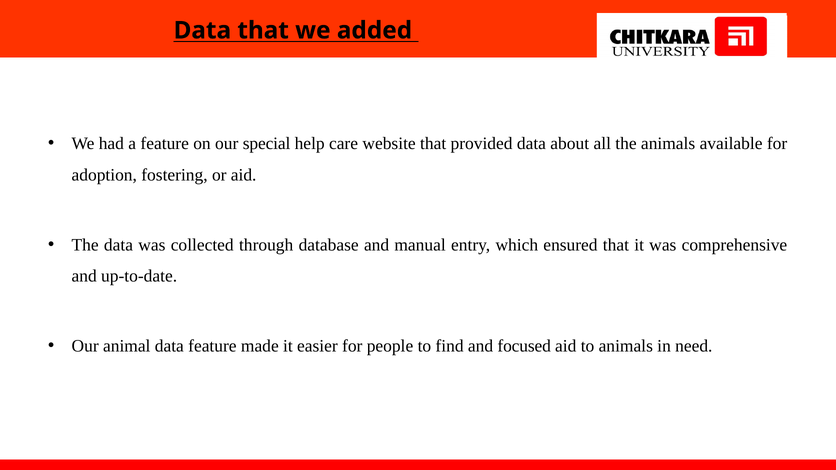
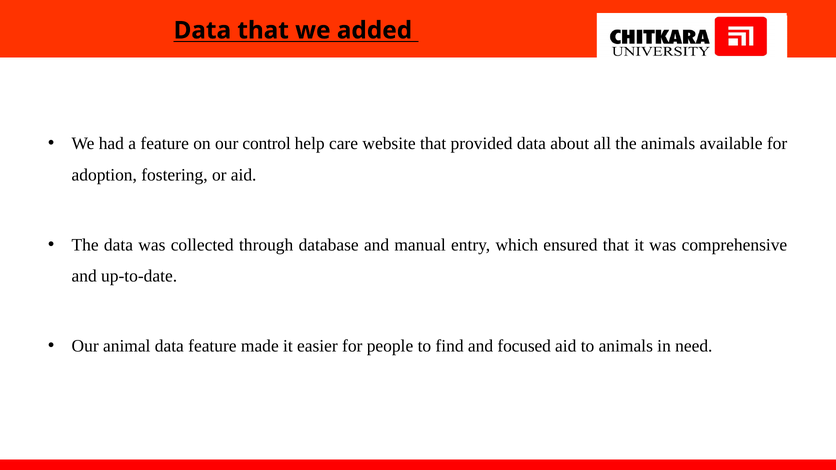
special: special -> control
